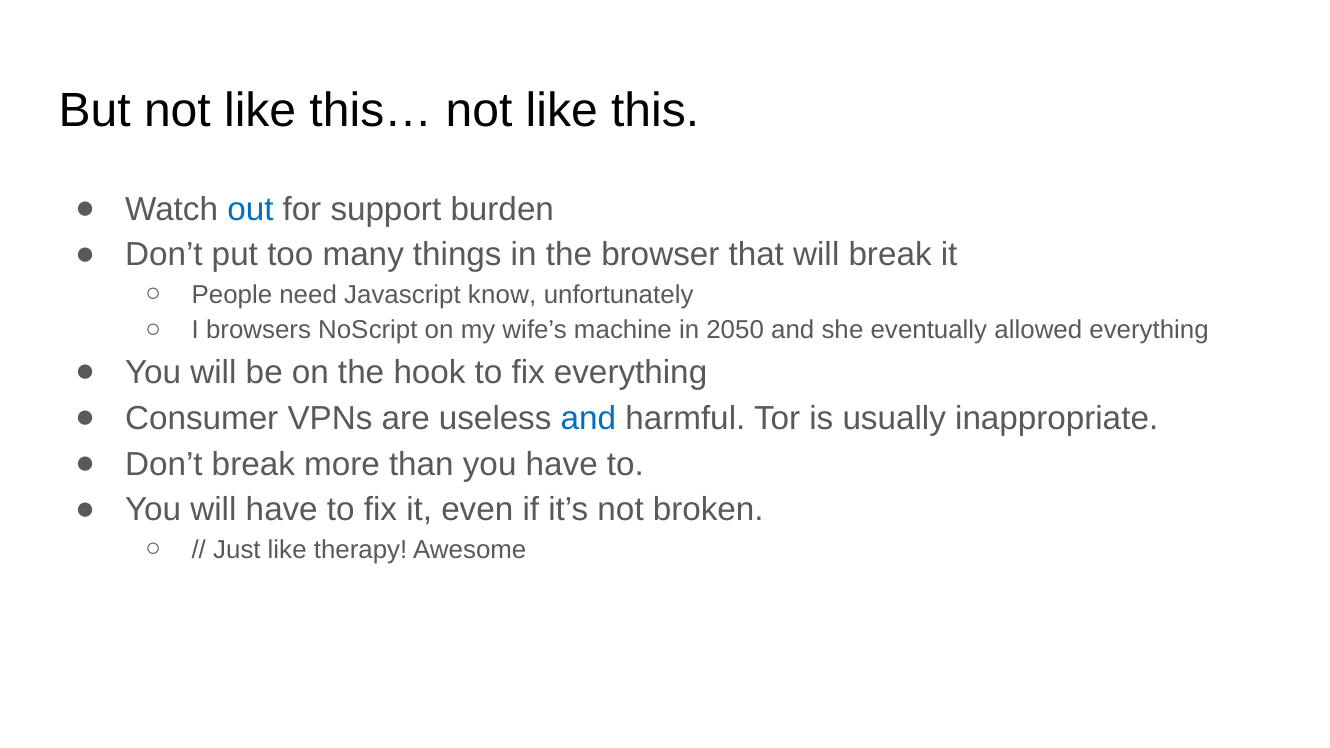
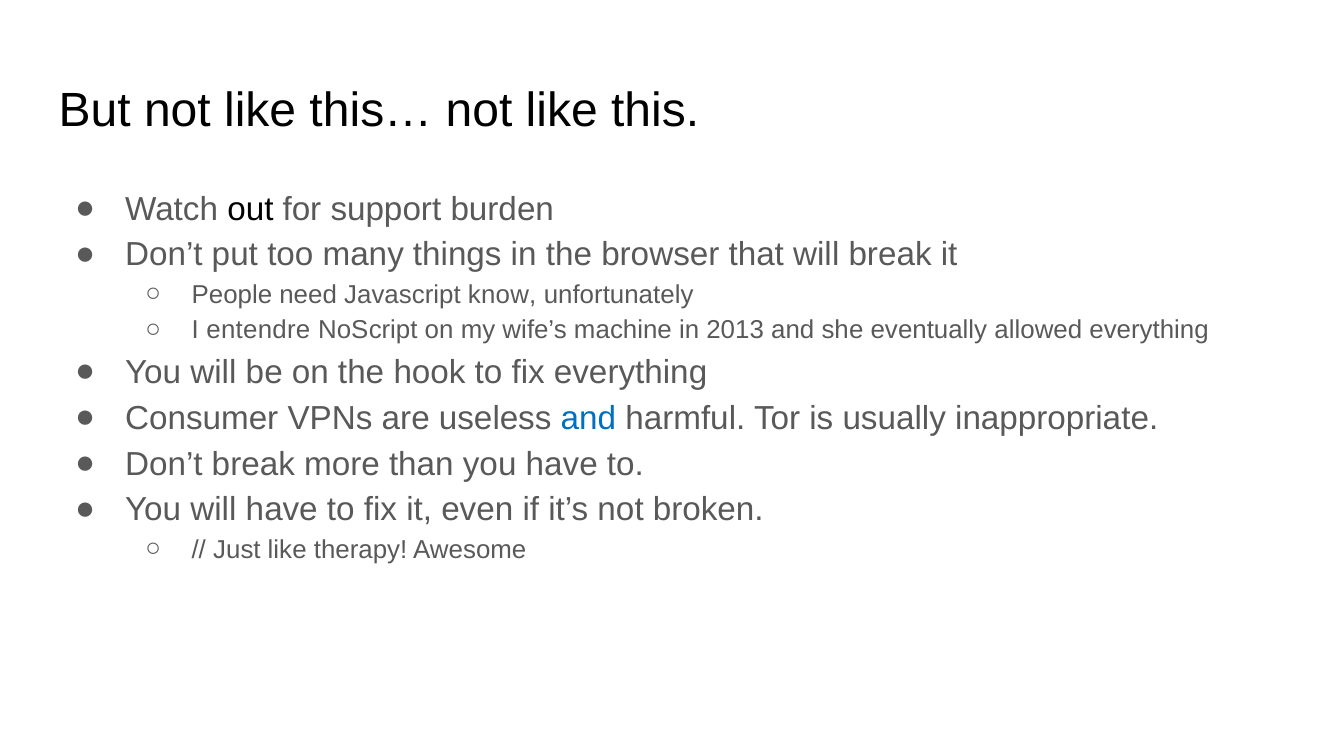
out colour: blue -> black
browsers: browsers -> entendre
2050: 2050 -> 2013
